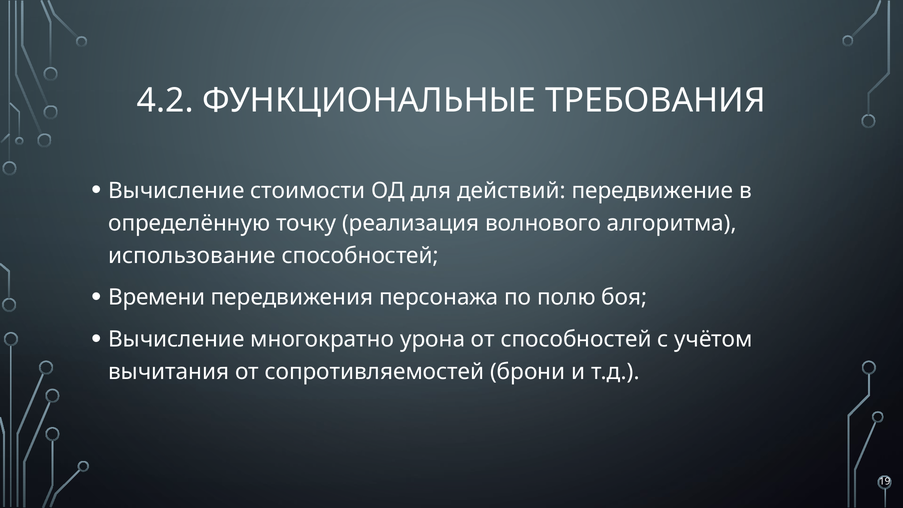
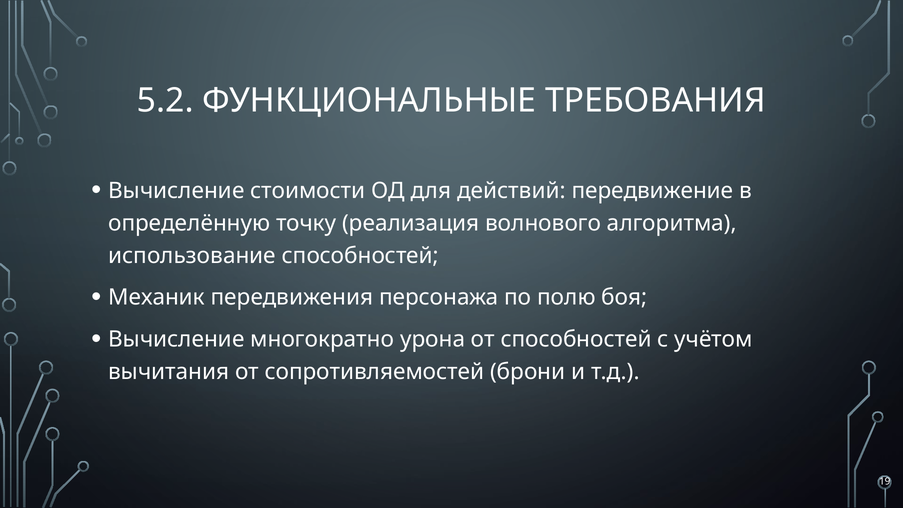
4.2: 4.2 -> 5.2
Времени: Времени -> Механик
